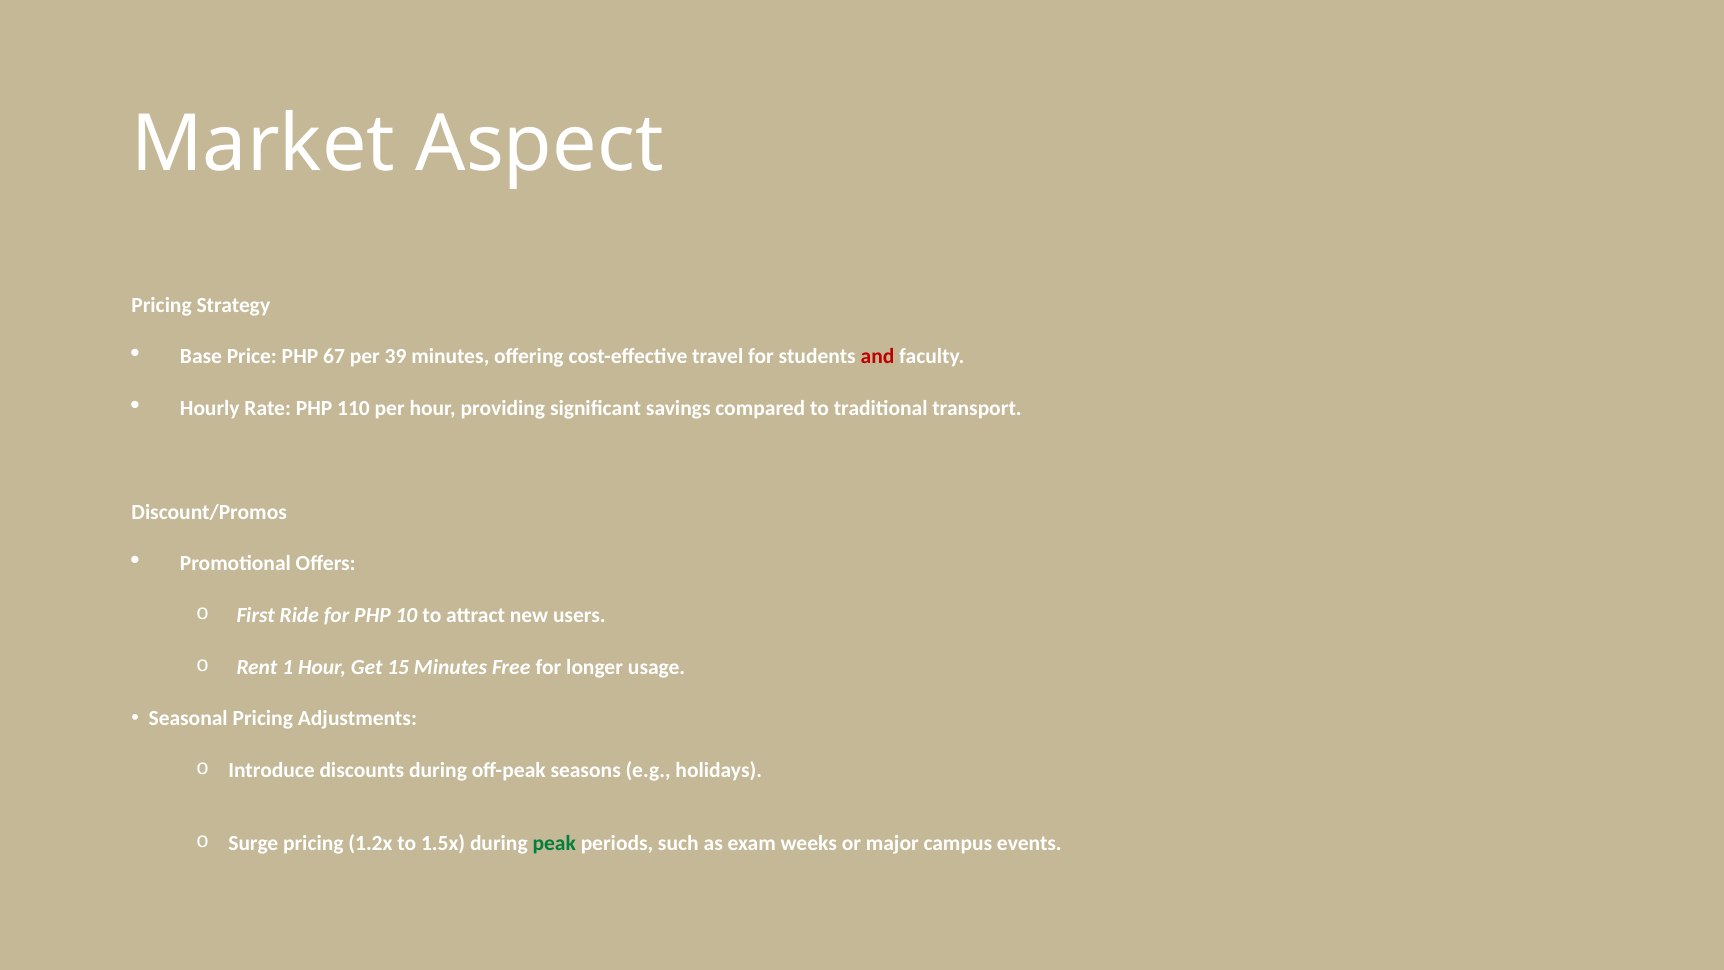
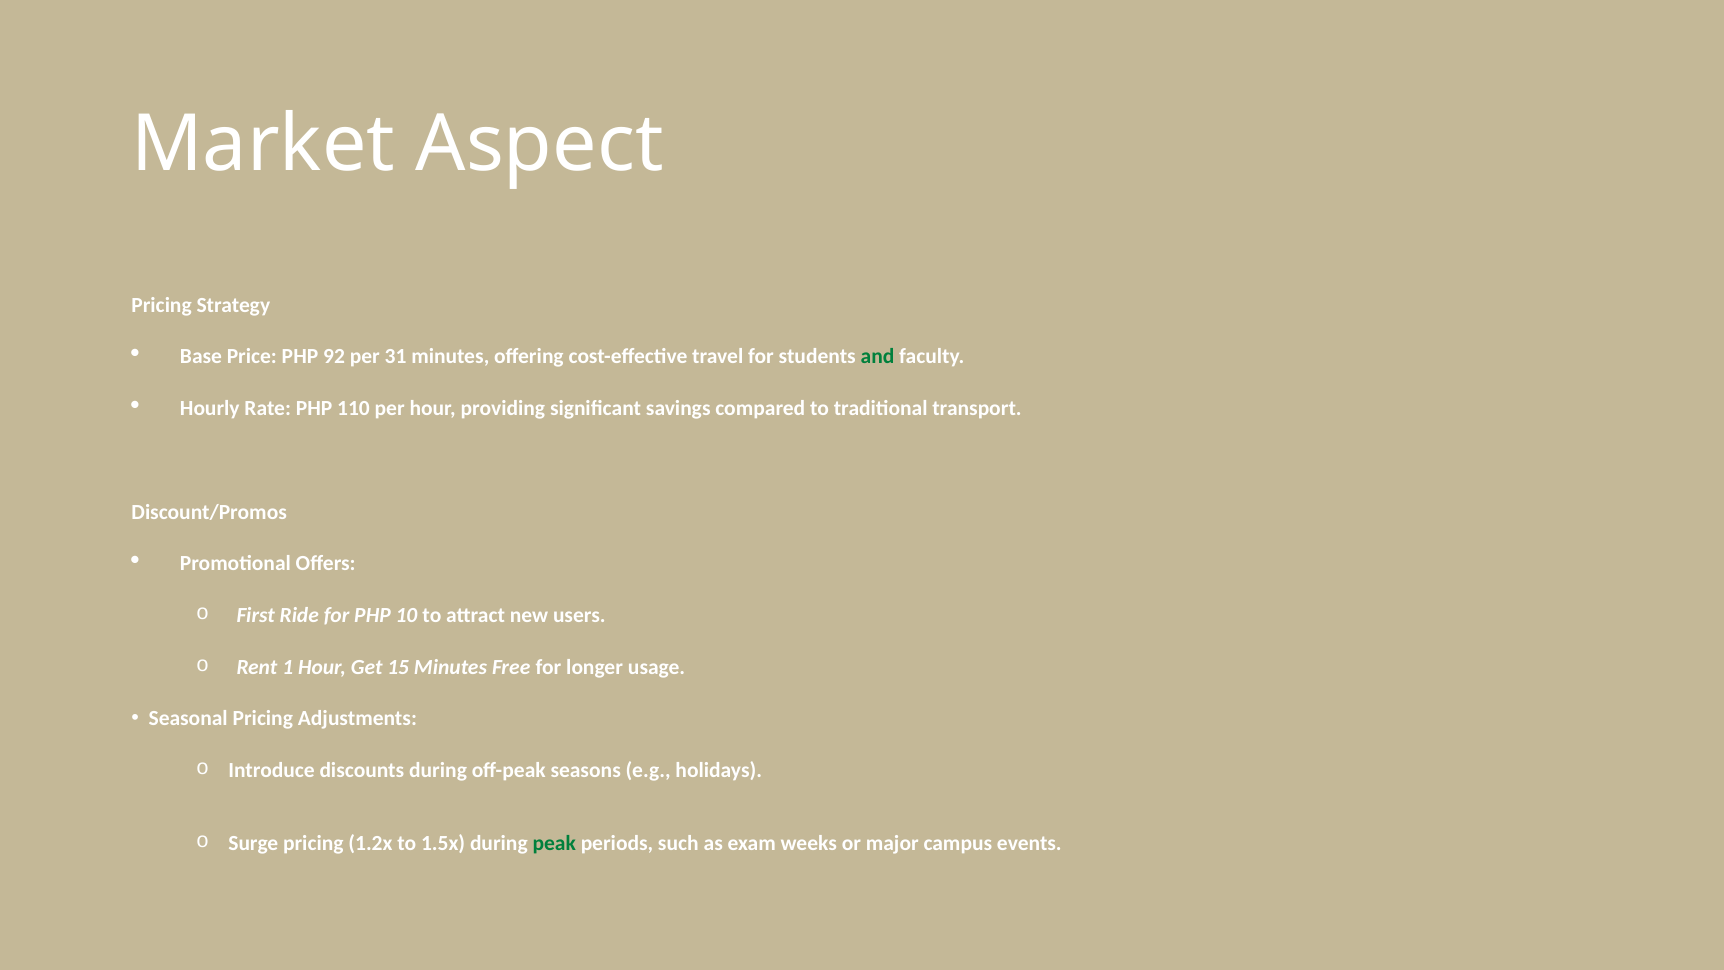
67: 67 -> 92
39: 39 -> 31
and colour: red -> green
